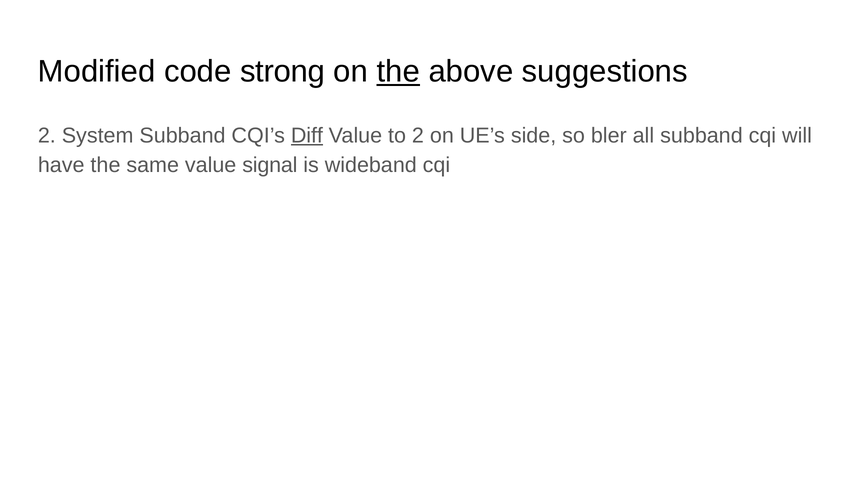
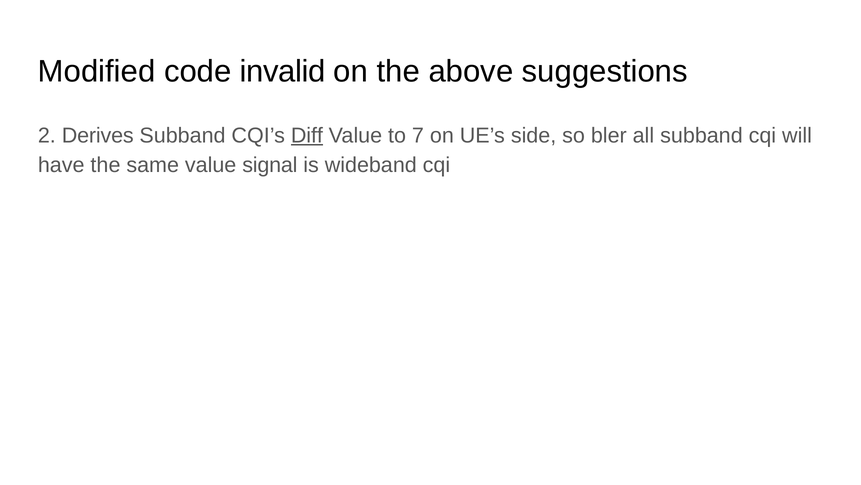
strong: strong -> invalid
the at (398, 71) underline: present -> none
System: System -> Derives
to 2: 2 -> 7
